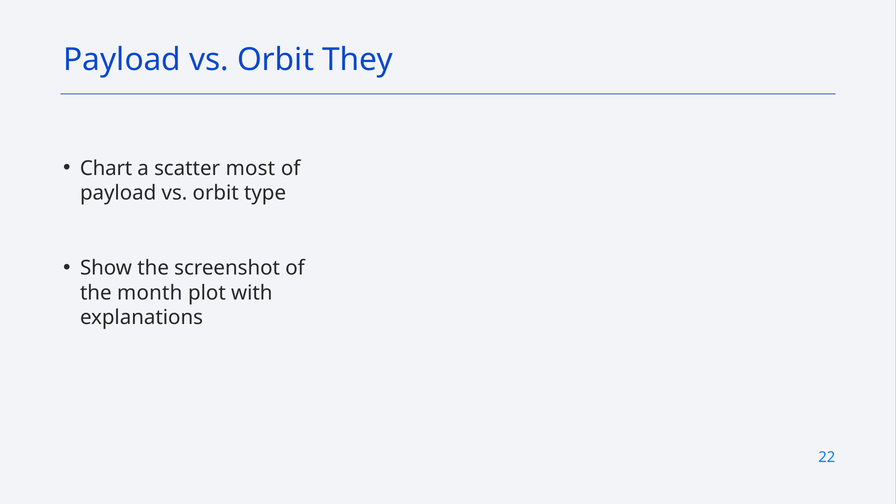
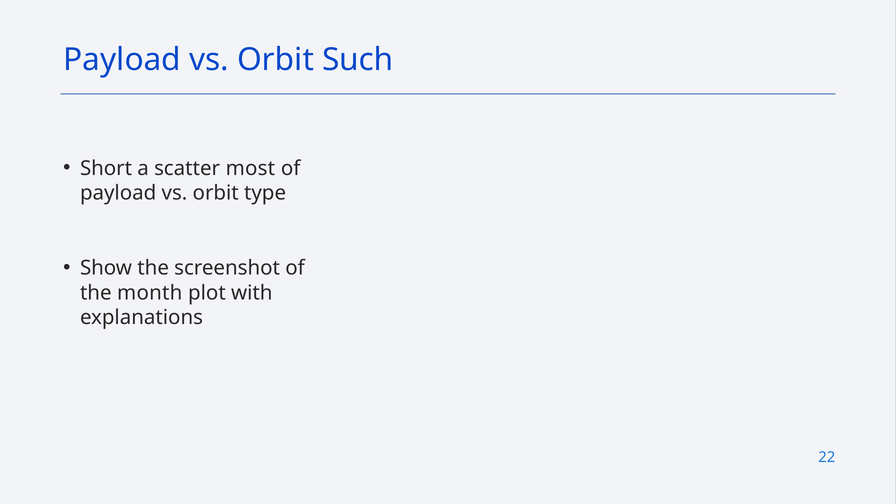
They: They -> Such
Chart: Chart -> Short
